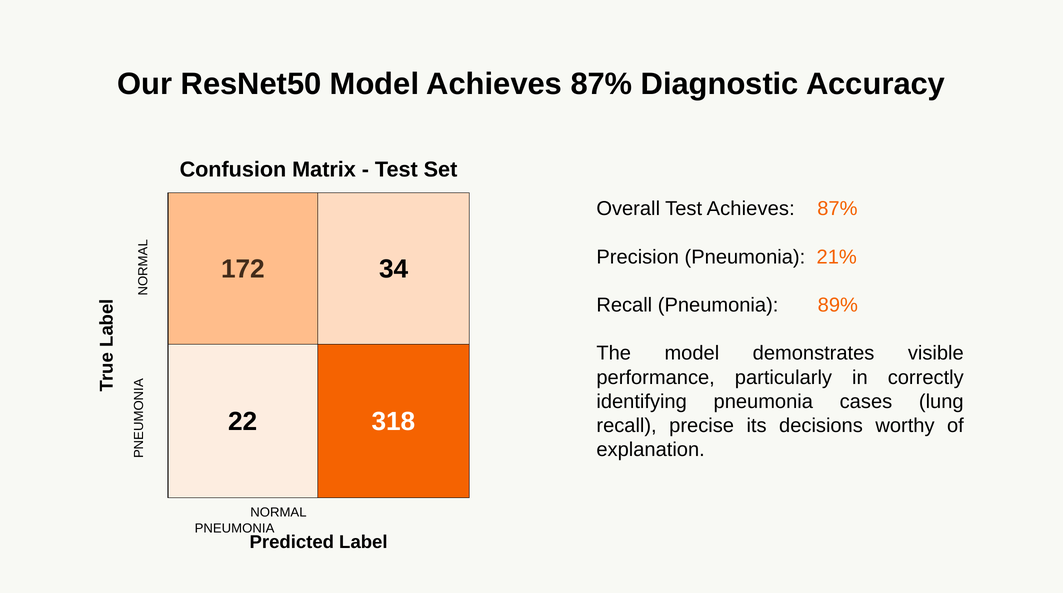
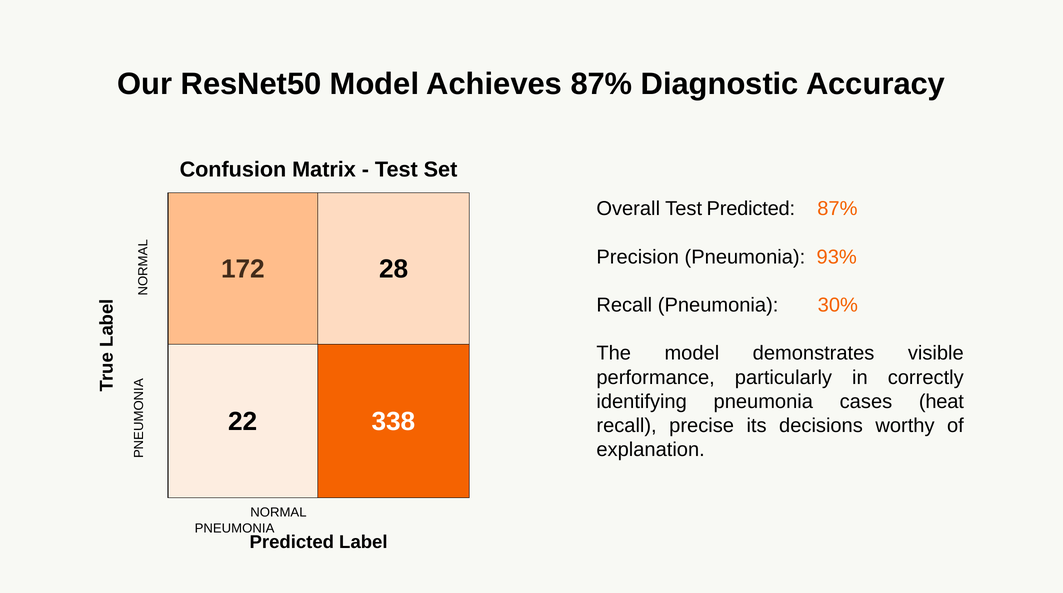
Test Achieves: Achieves -> Predicted
21%: 21% -> 93%
34: 34 -> 28
89%: 89% -> 30%
lung: lung -> heat
318: 318 -> 338
